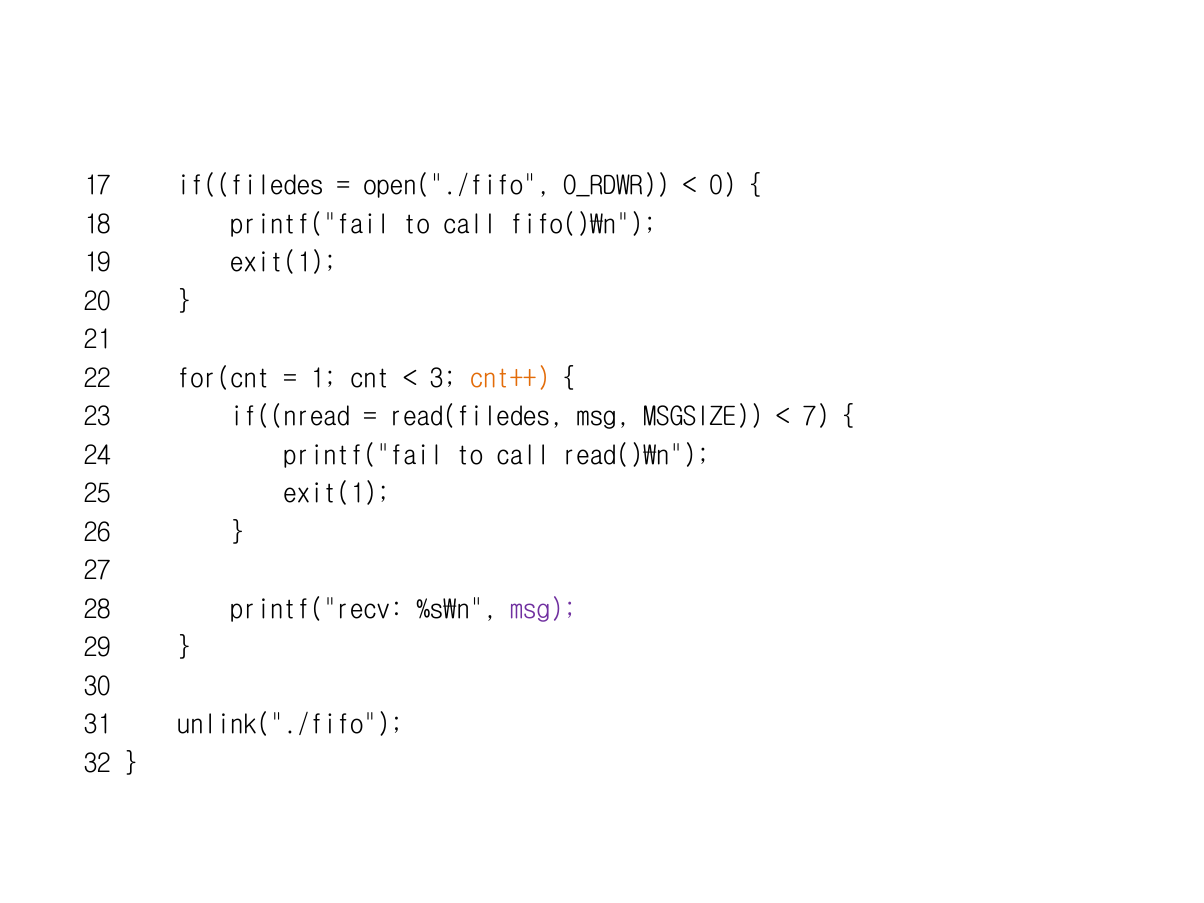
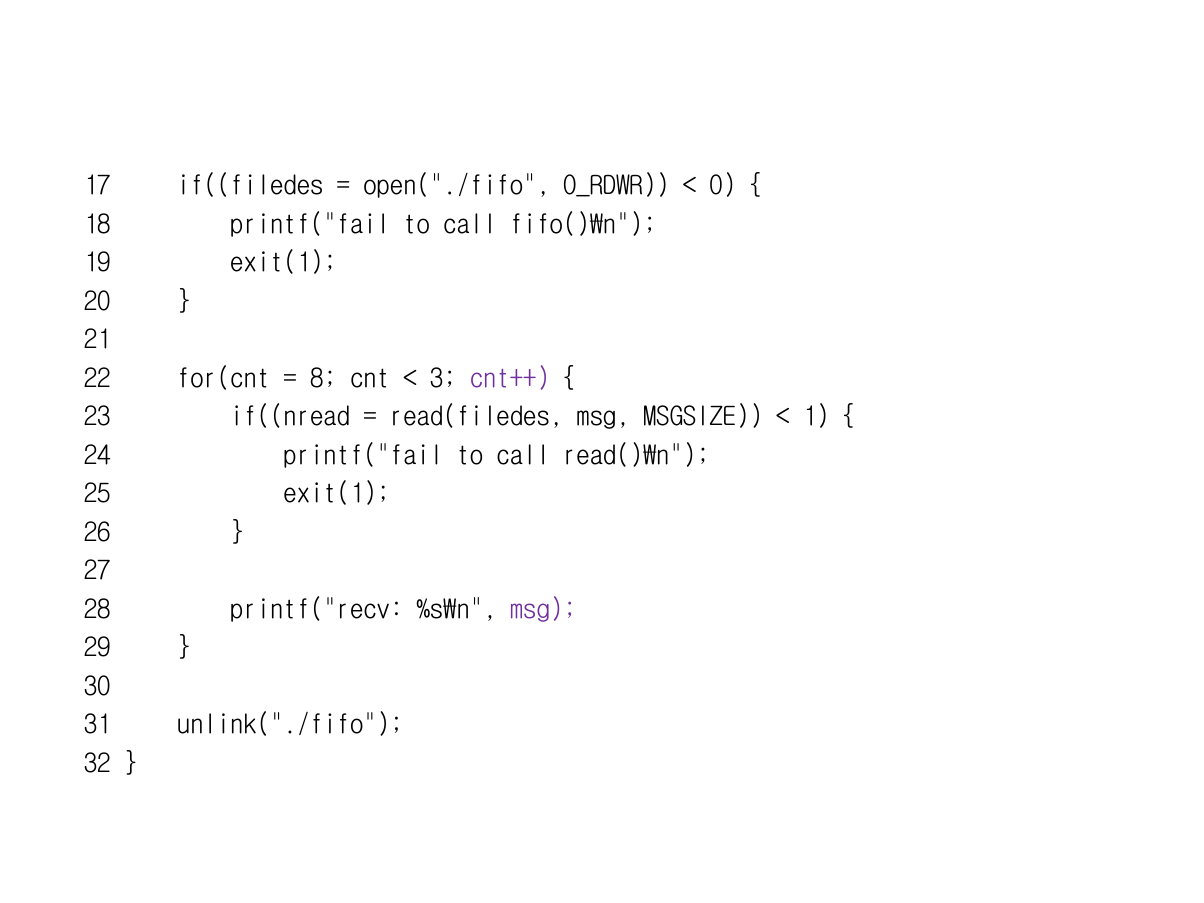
1: 1 -> 8
cnt++ colour: orange -> purple
7: 7 -> 1
